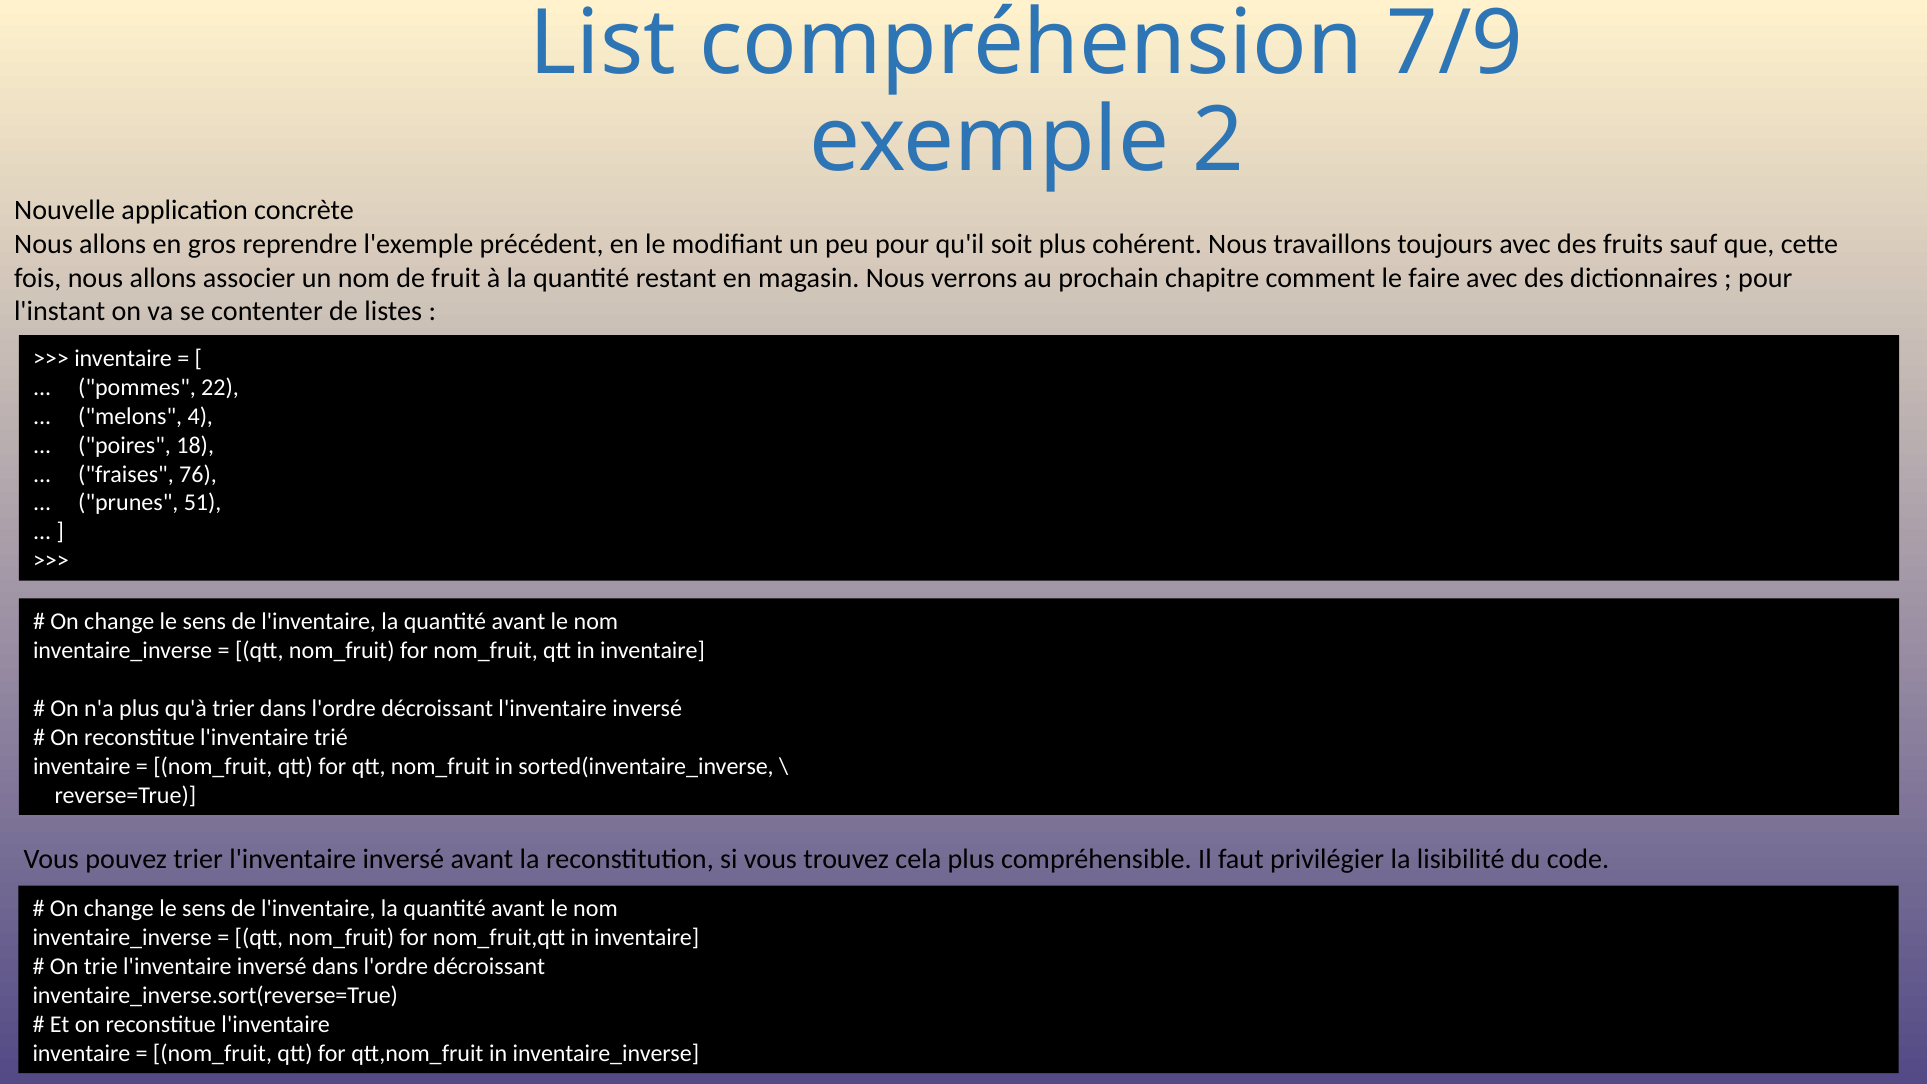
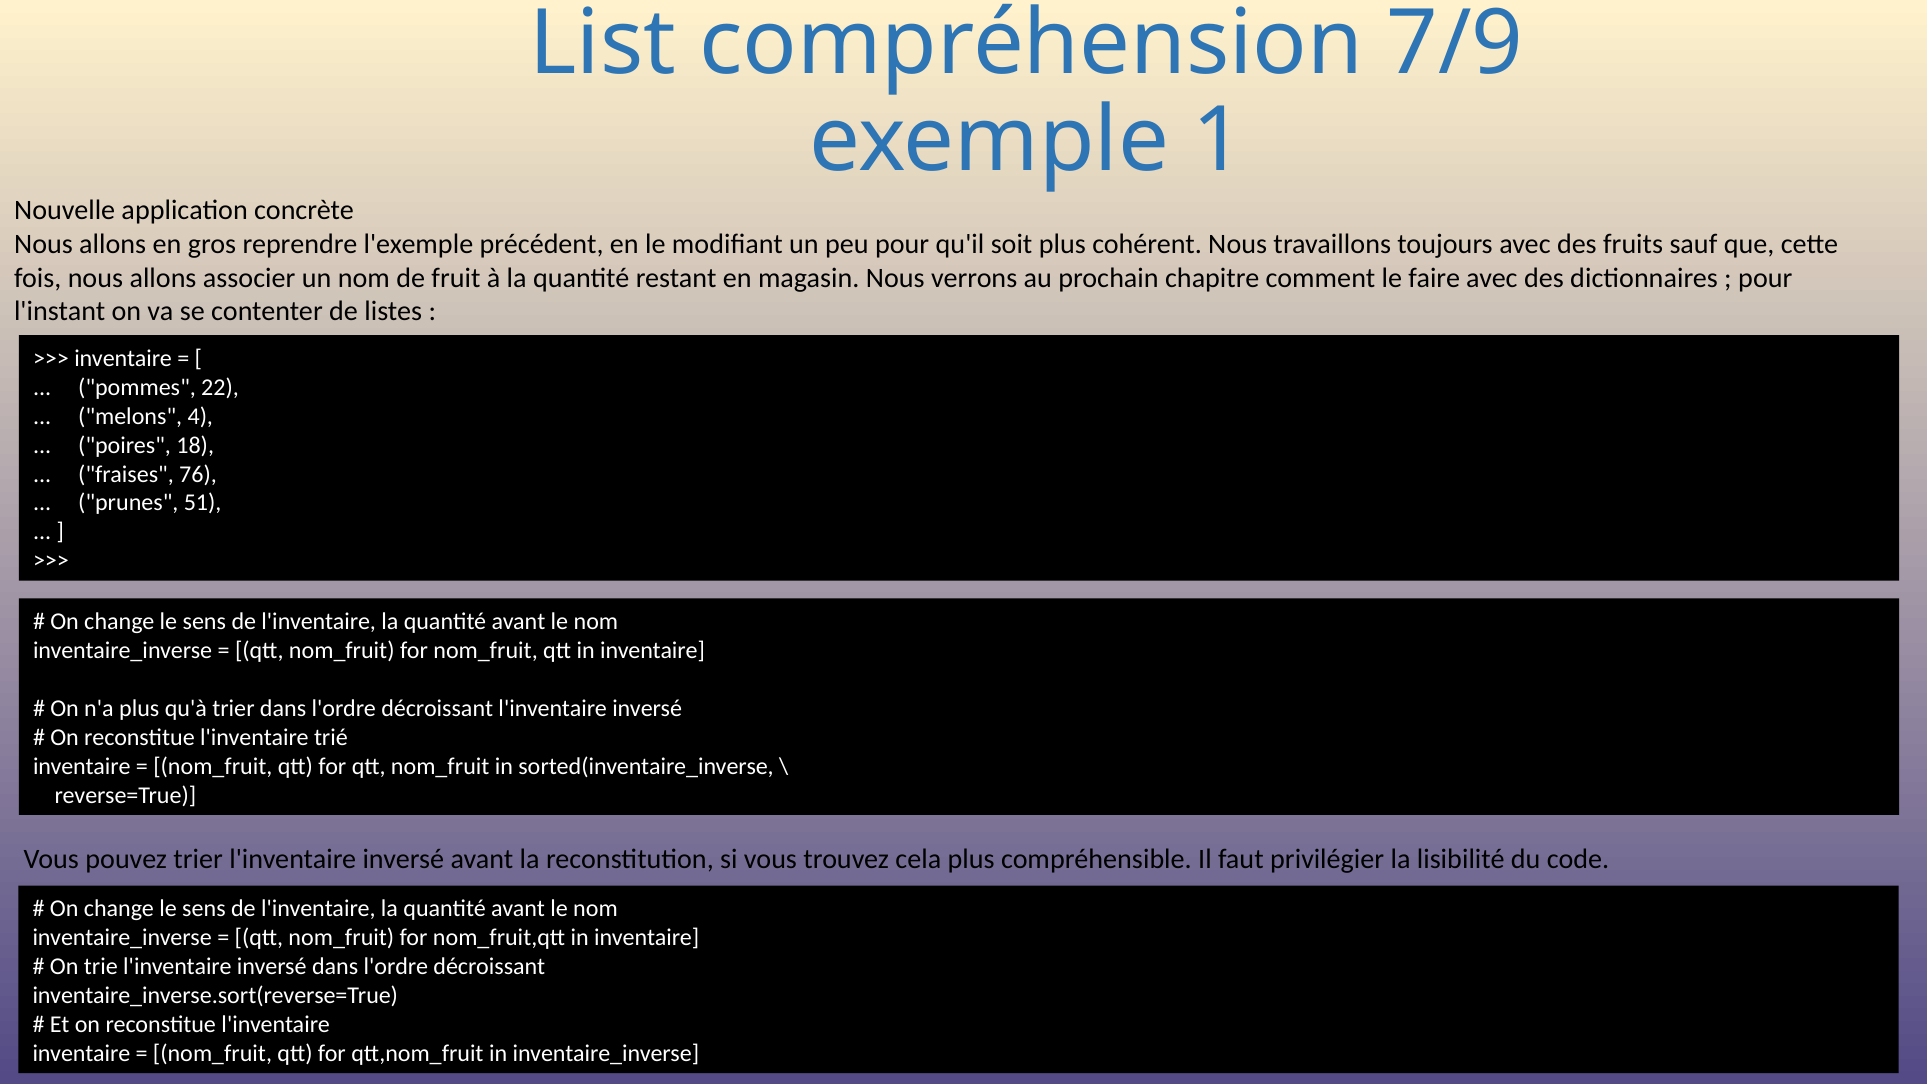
2: 2 -> 1
